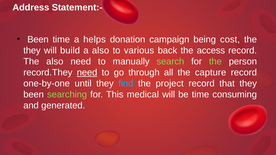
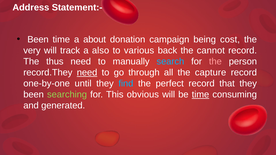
helps: helps -> about
they at (32, 51): they -> very
build: build -> track
access: access -> cannot
The also: also -> thus
search colour: light green -> light blue
the at (215, 62) colour: light green -> pink
project: project -> perfect
medical: medical -> obvious
time at (200, 95) underline: none -> present
